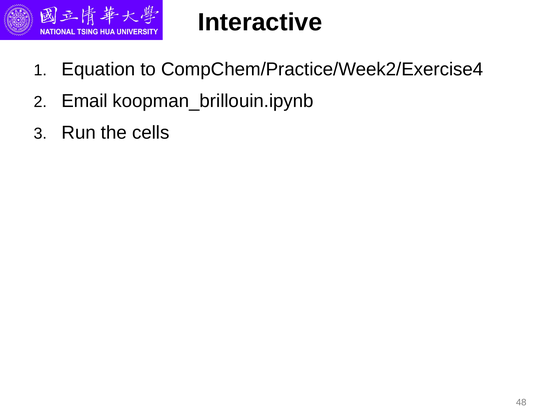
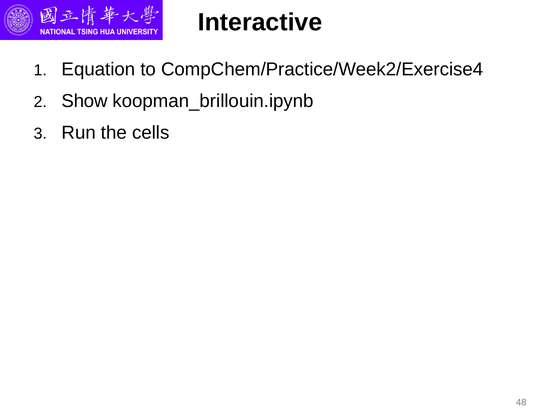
Email: Email -> Show
